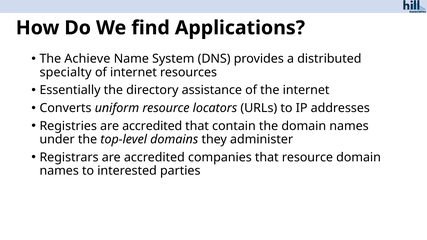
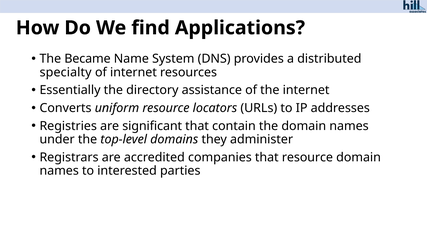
Achieve: Achieve -> Became
Registries are accredited: accredited -> significant
